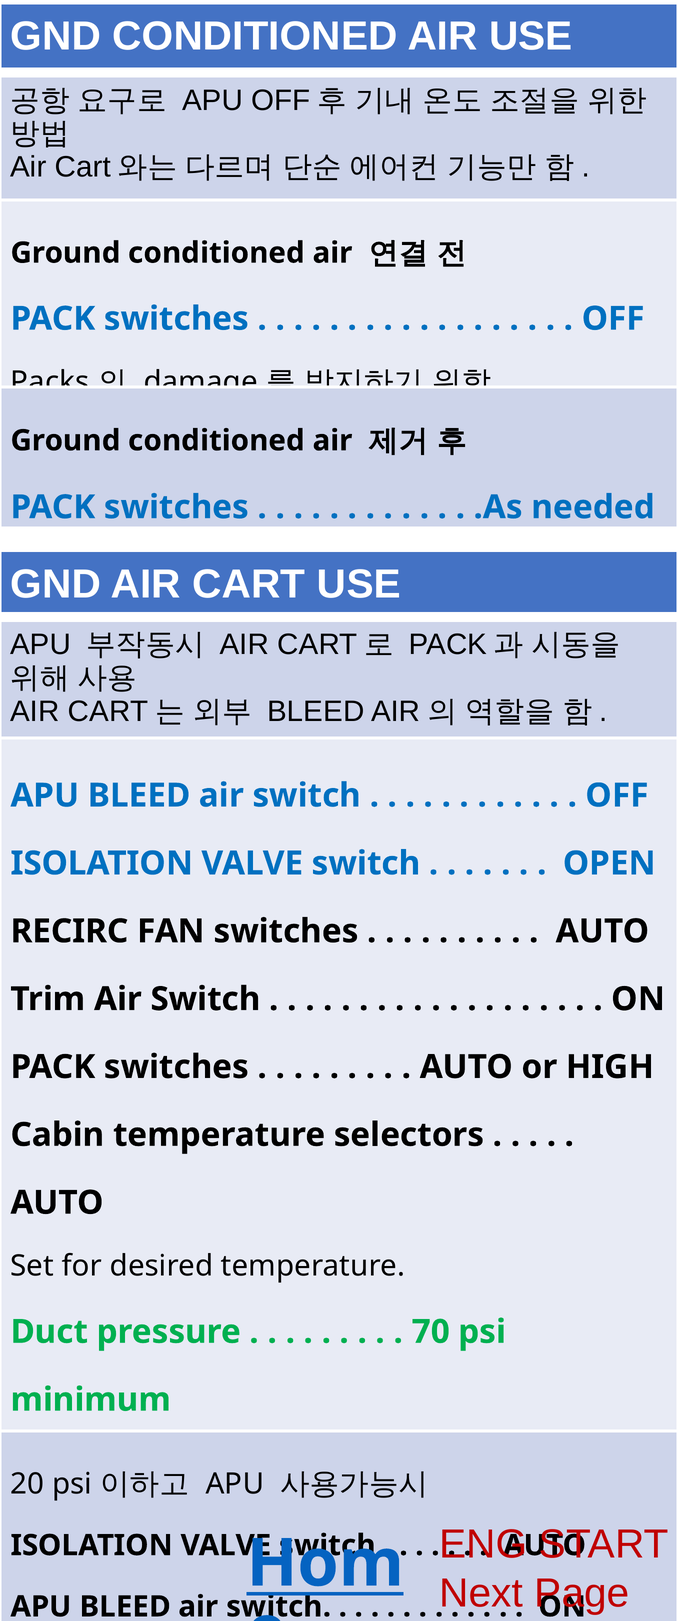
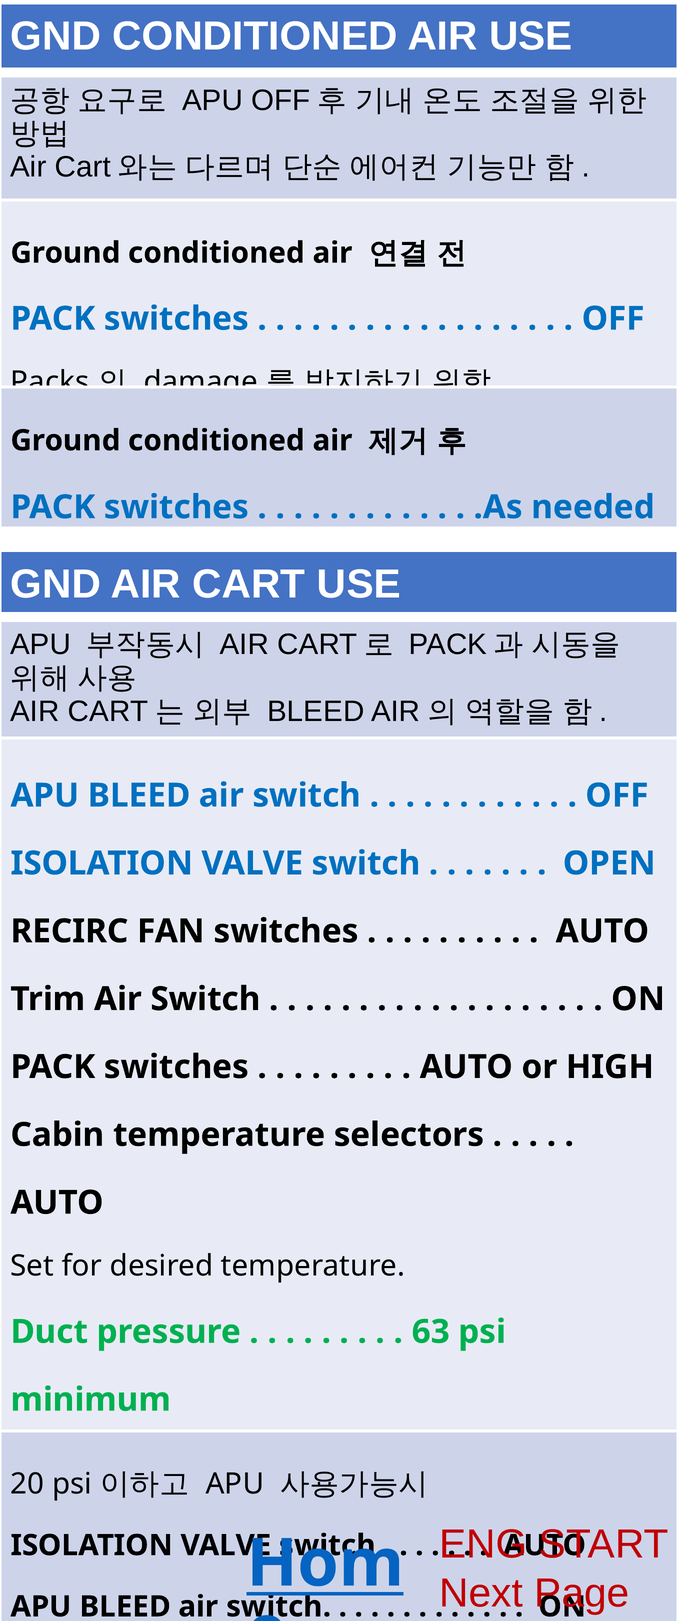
70: 70 -> 63
